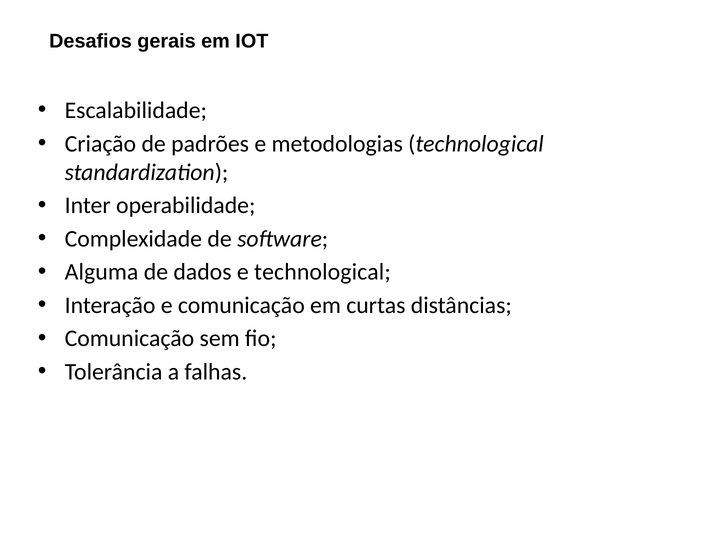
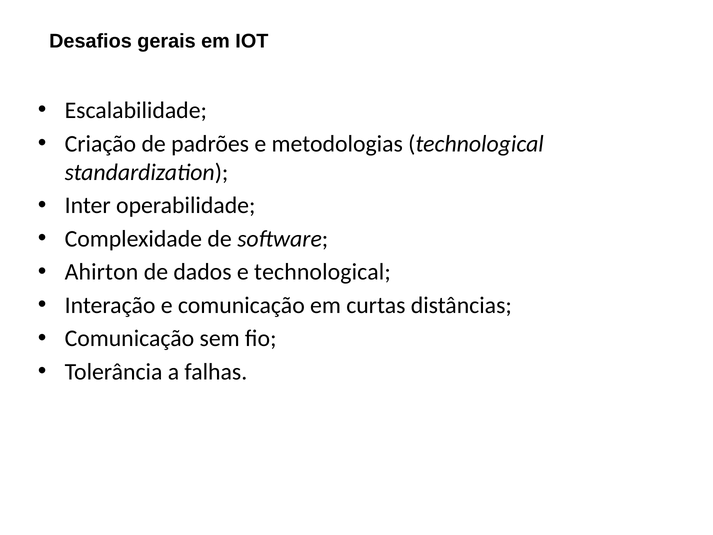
Alguma: Alguma -> Ahirton
